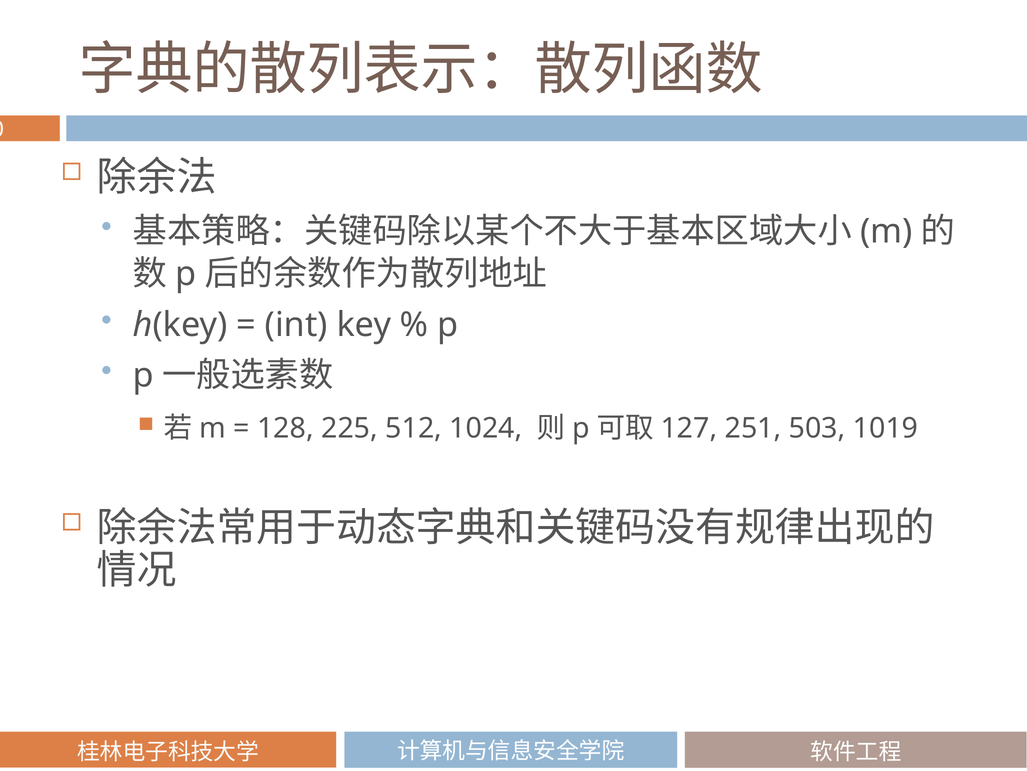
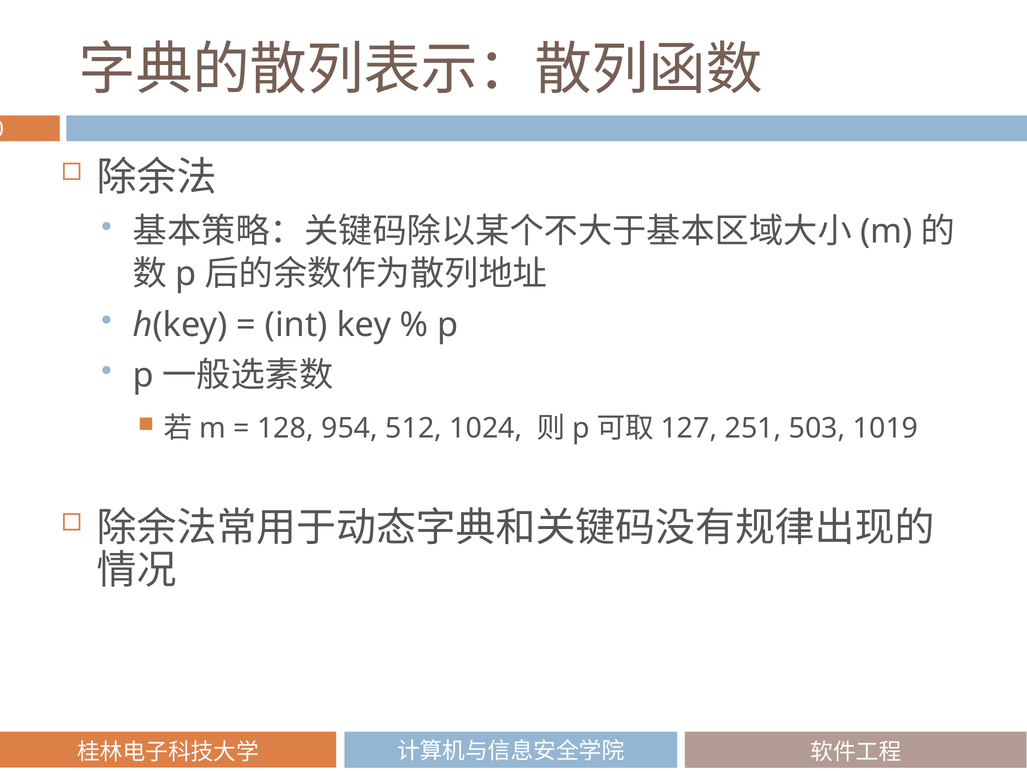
225: 225 -> 954
